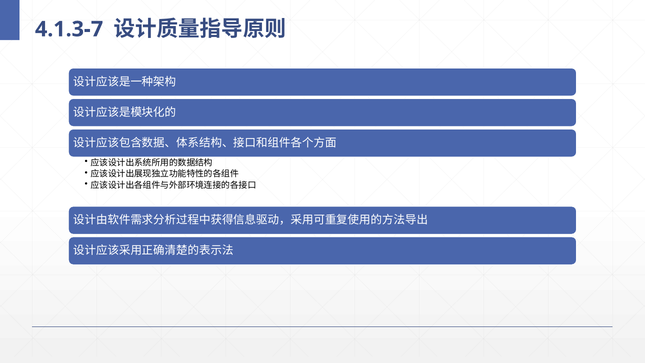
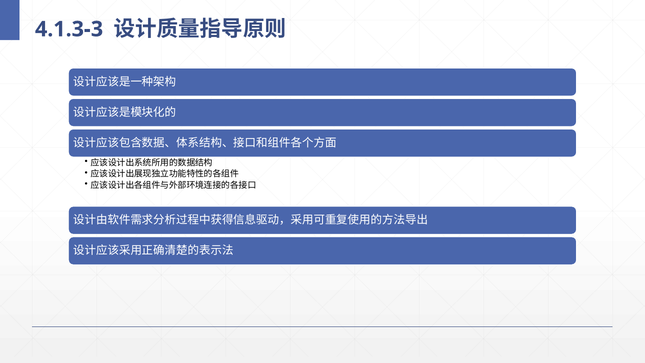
4.1.3-7: 4.1.3-7 -> 4.1.3-3
